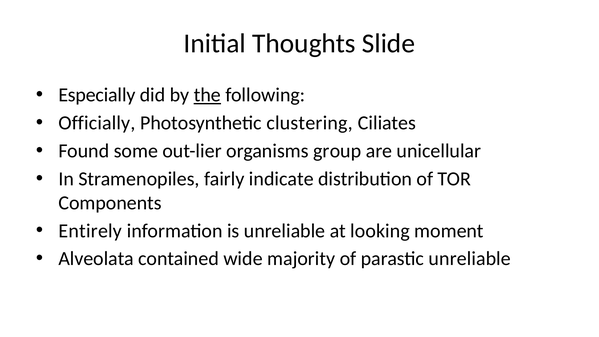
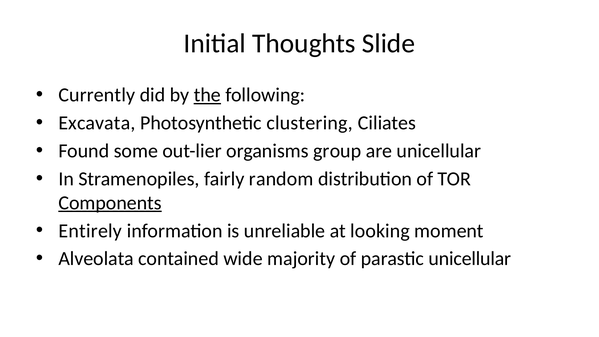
Especially: Especially -> Currently
Officially: Officially -> Excavata
indicate: indicate -> random
Components underline: none -> present
parastic unreliable: unreliable -> unicellular
